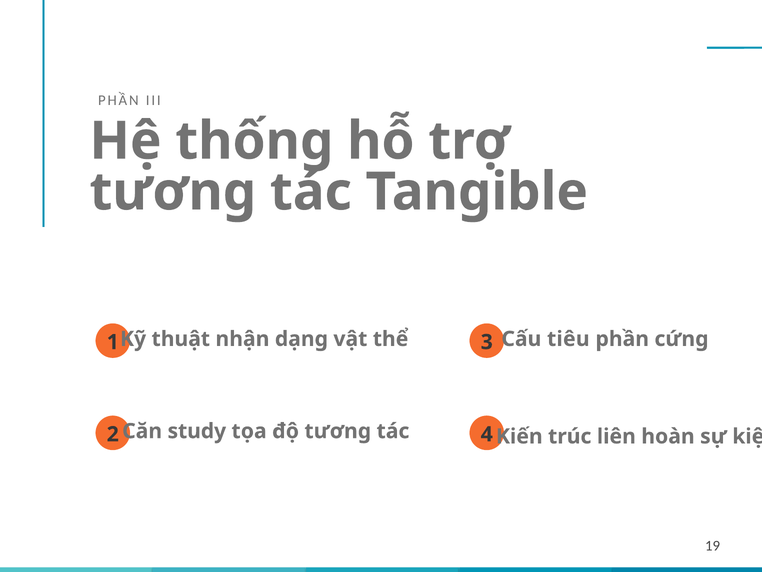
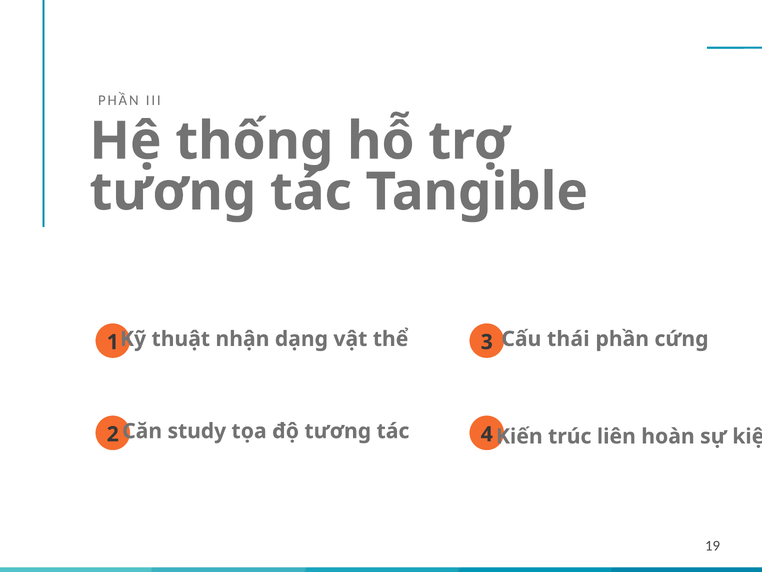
tiêu: tiêu -> thái
